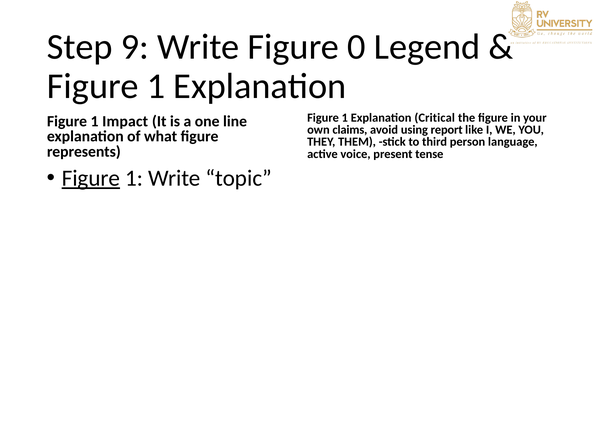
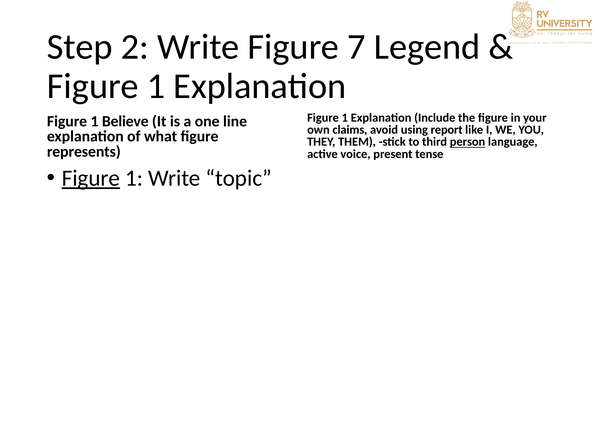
9: 9 -> 2
0: 0 -> 7
Critical: Critical -> Include
Impact: Impact -> Believe
person underline: none -> present
